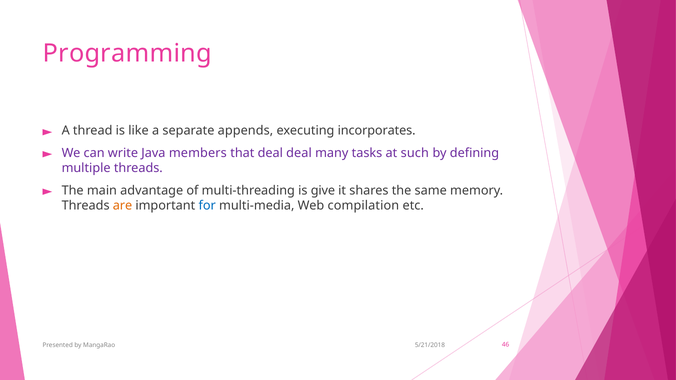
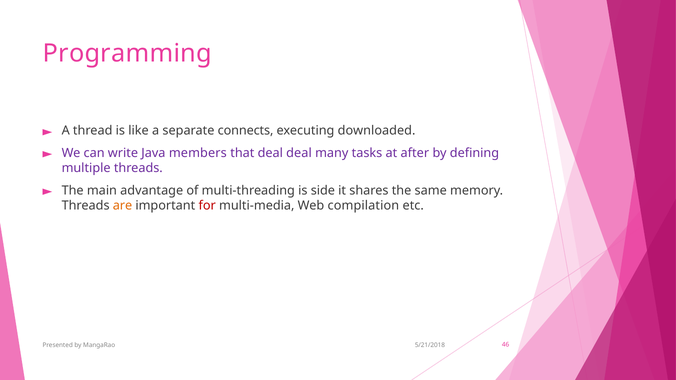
appends: appends -> connects
incorporates: incorporates -> downloaded
such: such -> after
give: give -> side
for colour: blue -> red
